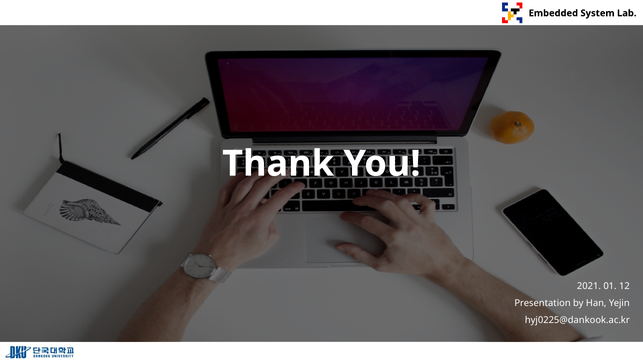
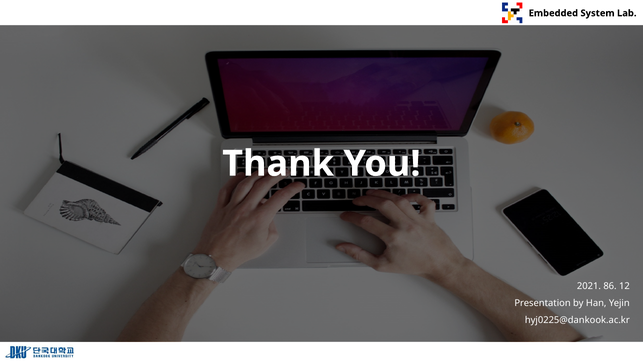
01: 01 -> 86
